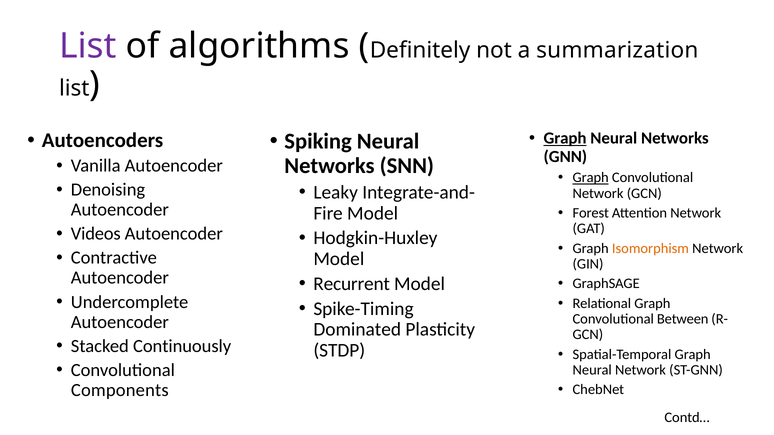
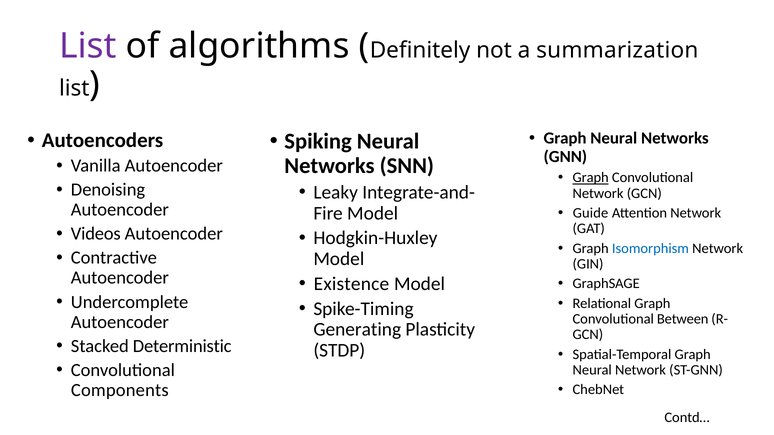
Graph at (565, 138) underline: present -> none
Forest: Forest -> Guide
Isomorphism colour: orange -> blue
Recurrent: Recurrent -> Existence
Dominated: Dominated -> Generating
Continuously: Continuously -> Deterministic
